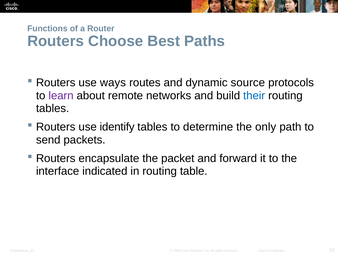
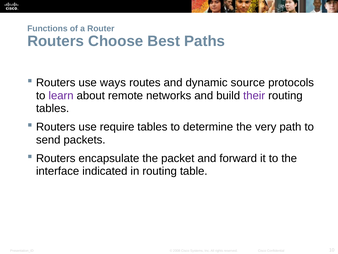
their colour: blue -> purple
identify: identify -> require
only: only -> very
